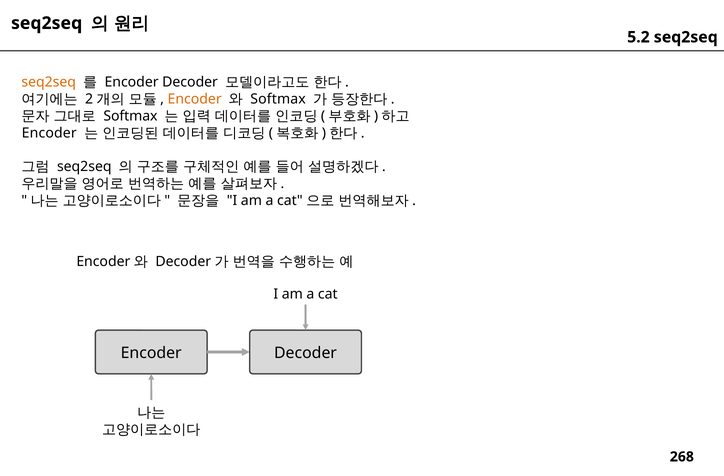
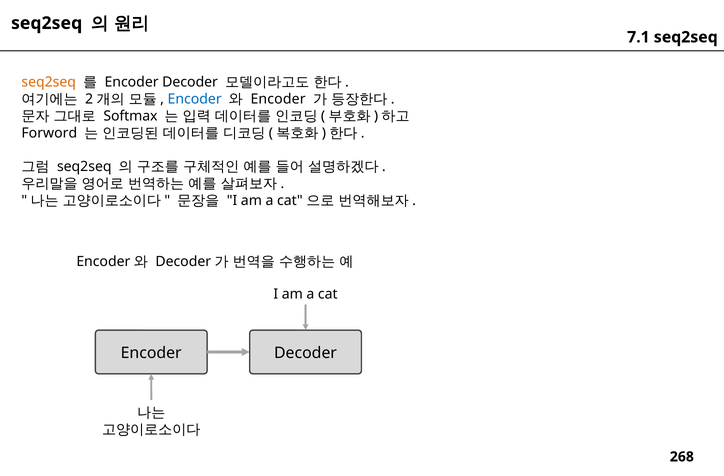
5.2: 5.2 -> 7.1
Encoder at (195, 99) colour: orange -> blue
Softmax at (278, 99): Softmax -> Encoder
Encoder at (49, 133): Encoder -> Forword
